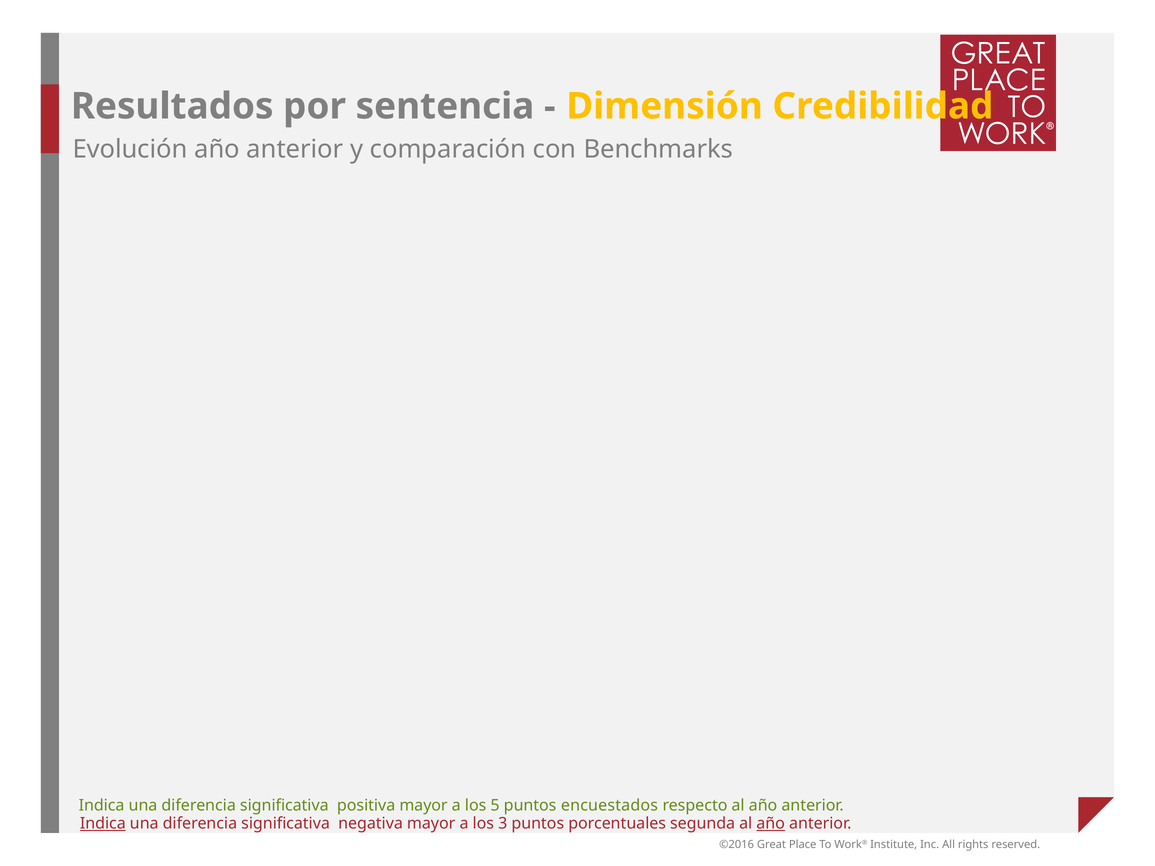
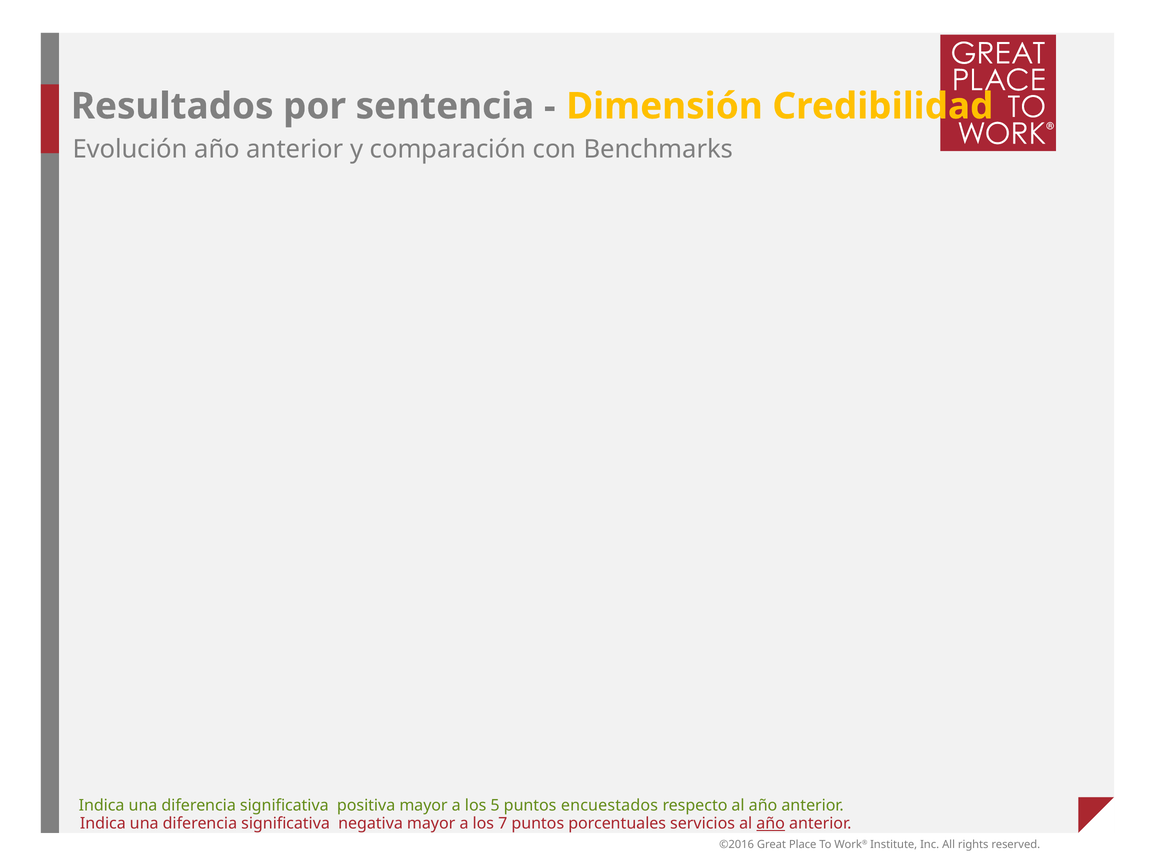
Indica at (103, 824) underline: present -> none
3: 3 -> 7
segunda: segunda -> servicios
